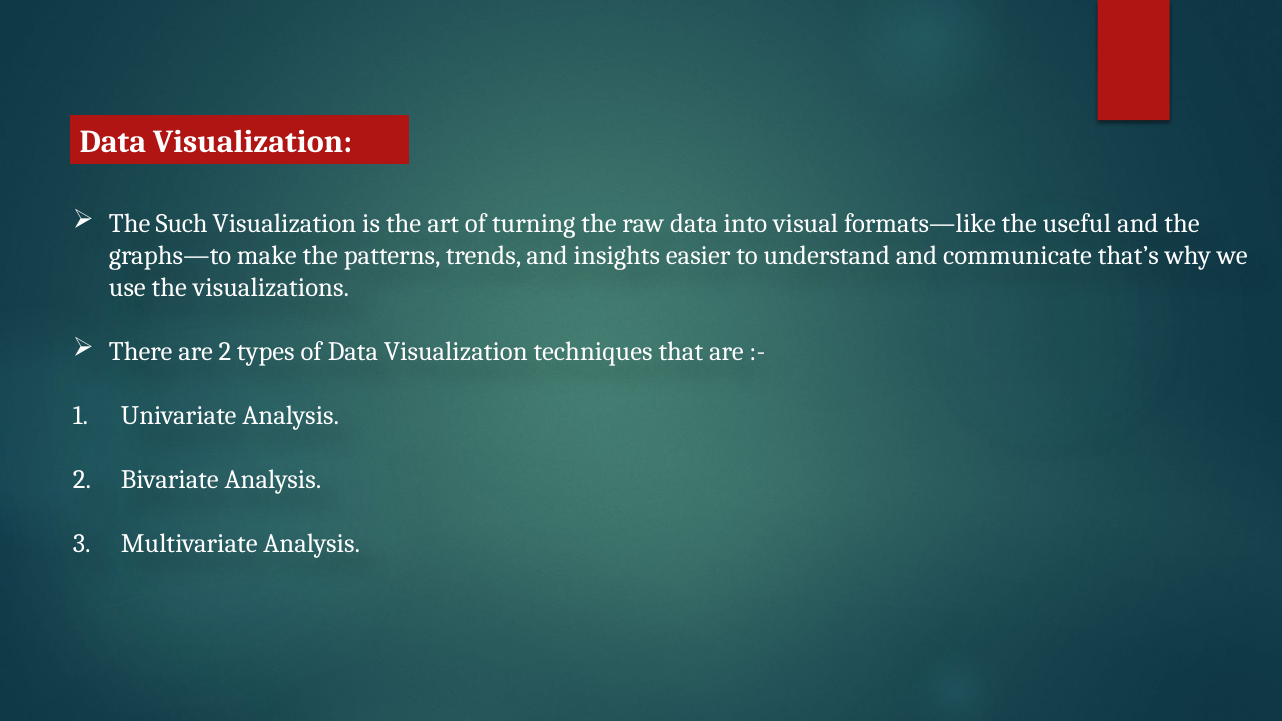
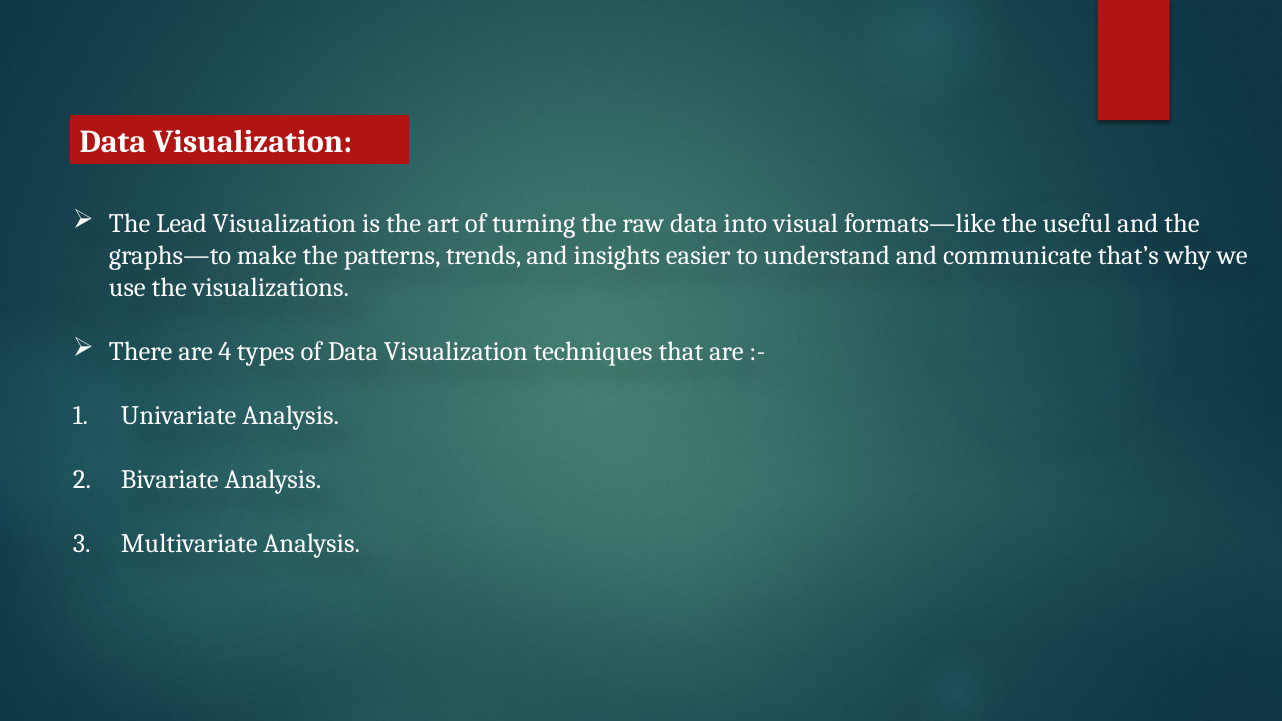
Such: Such -> Lead
are 2: 2 -> 4
